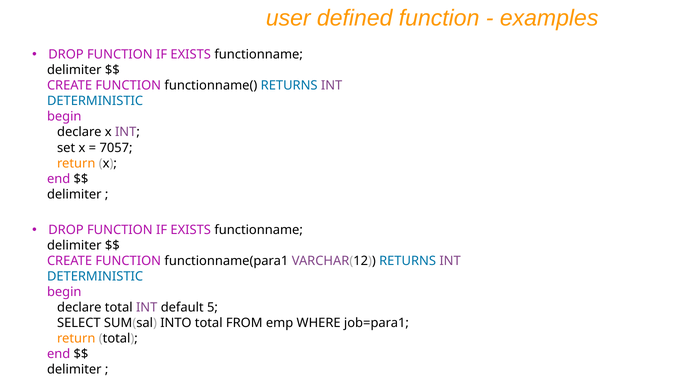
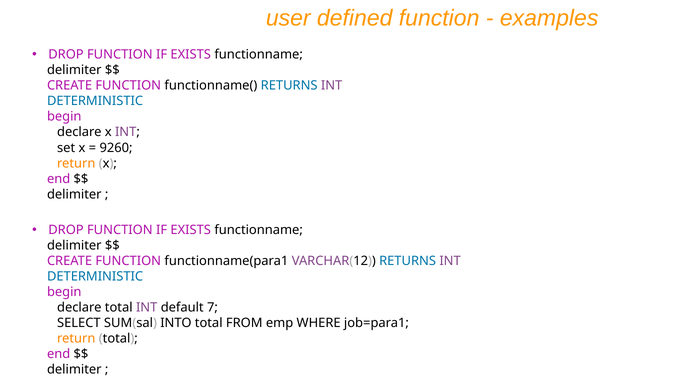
7057: 7057 -> 9260
5: 5 -> 7
